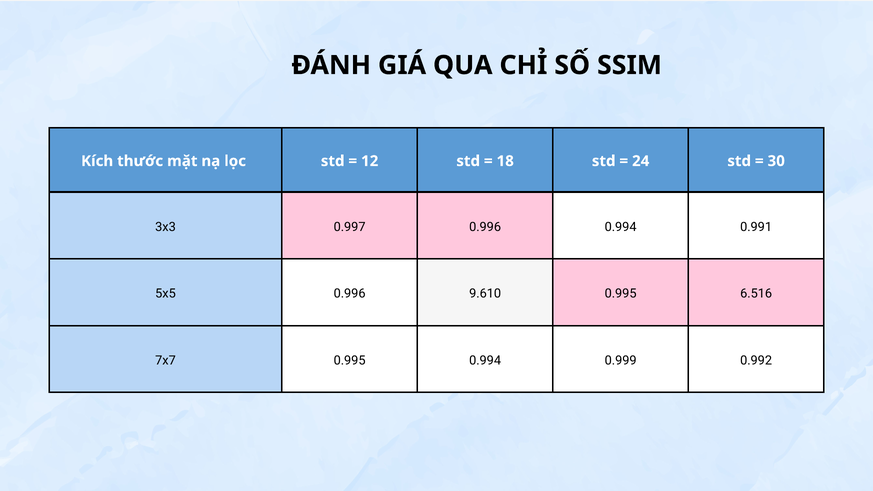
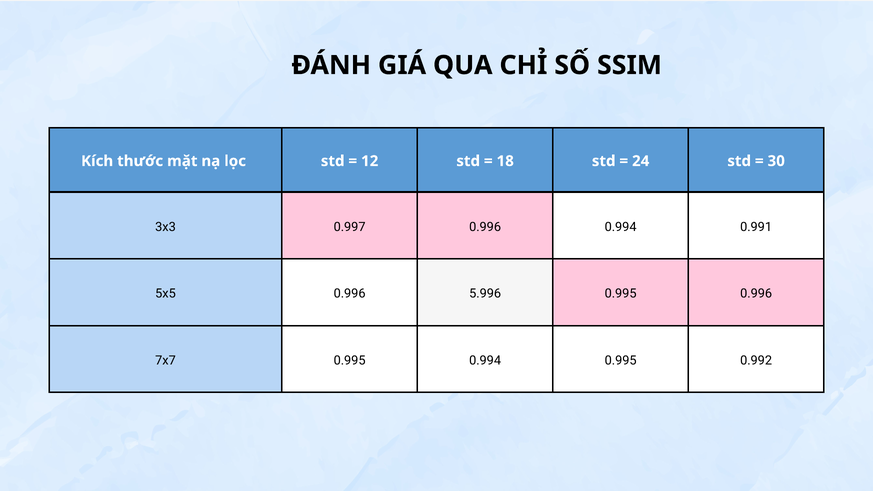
9.610: 9.610 -> 5.996
0.995 6.516: 6.516 -> 0.996
0.994 0.999: 0.999 -> 0.995
